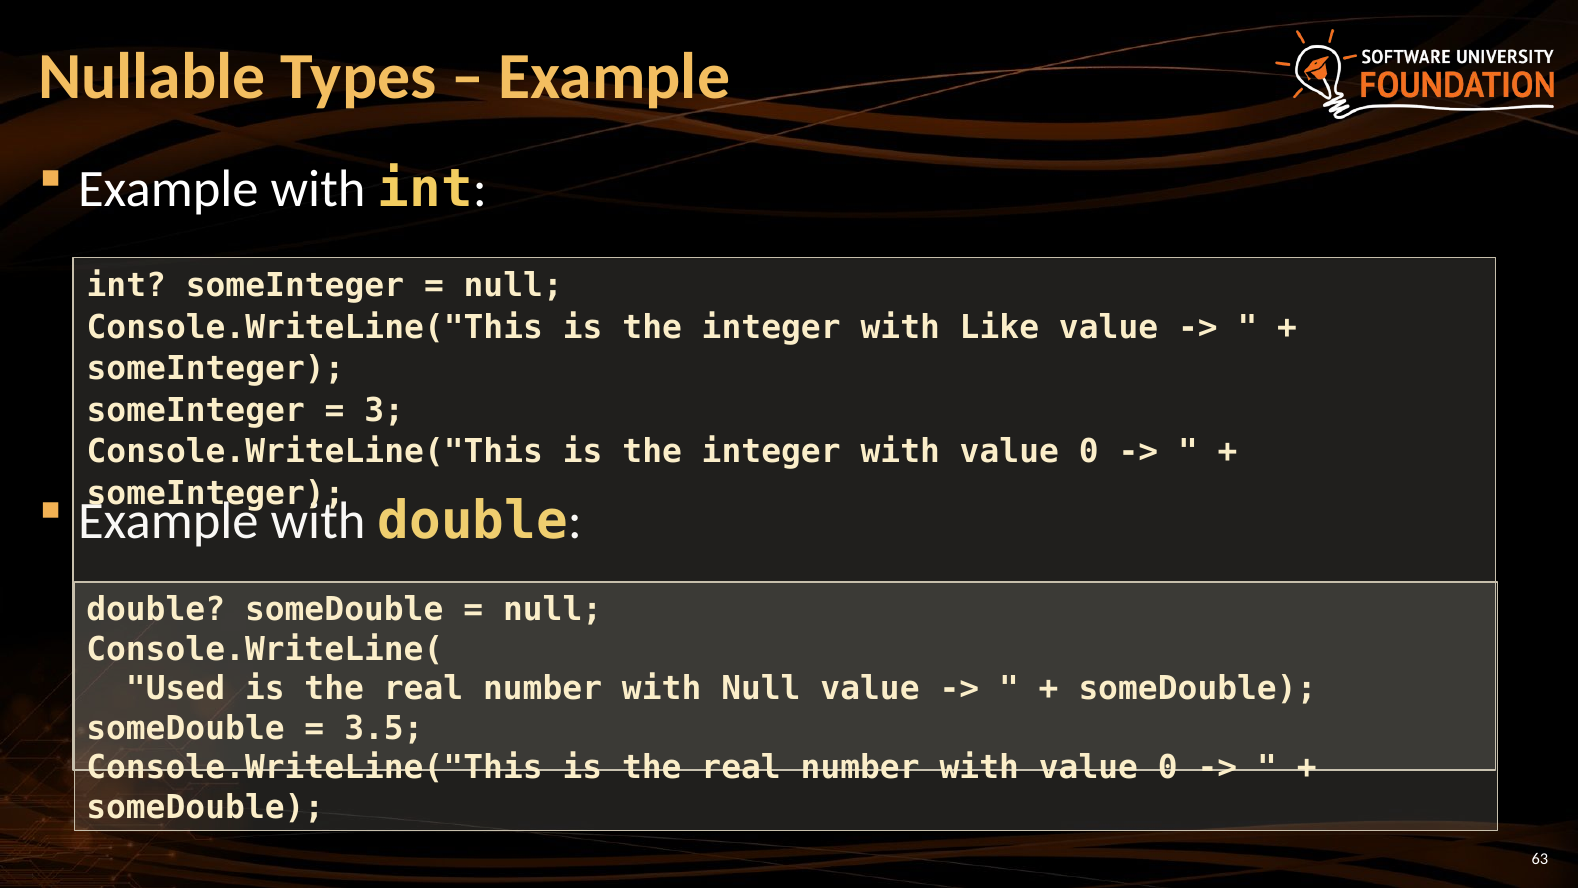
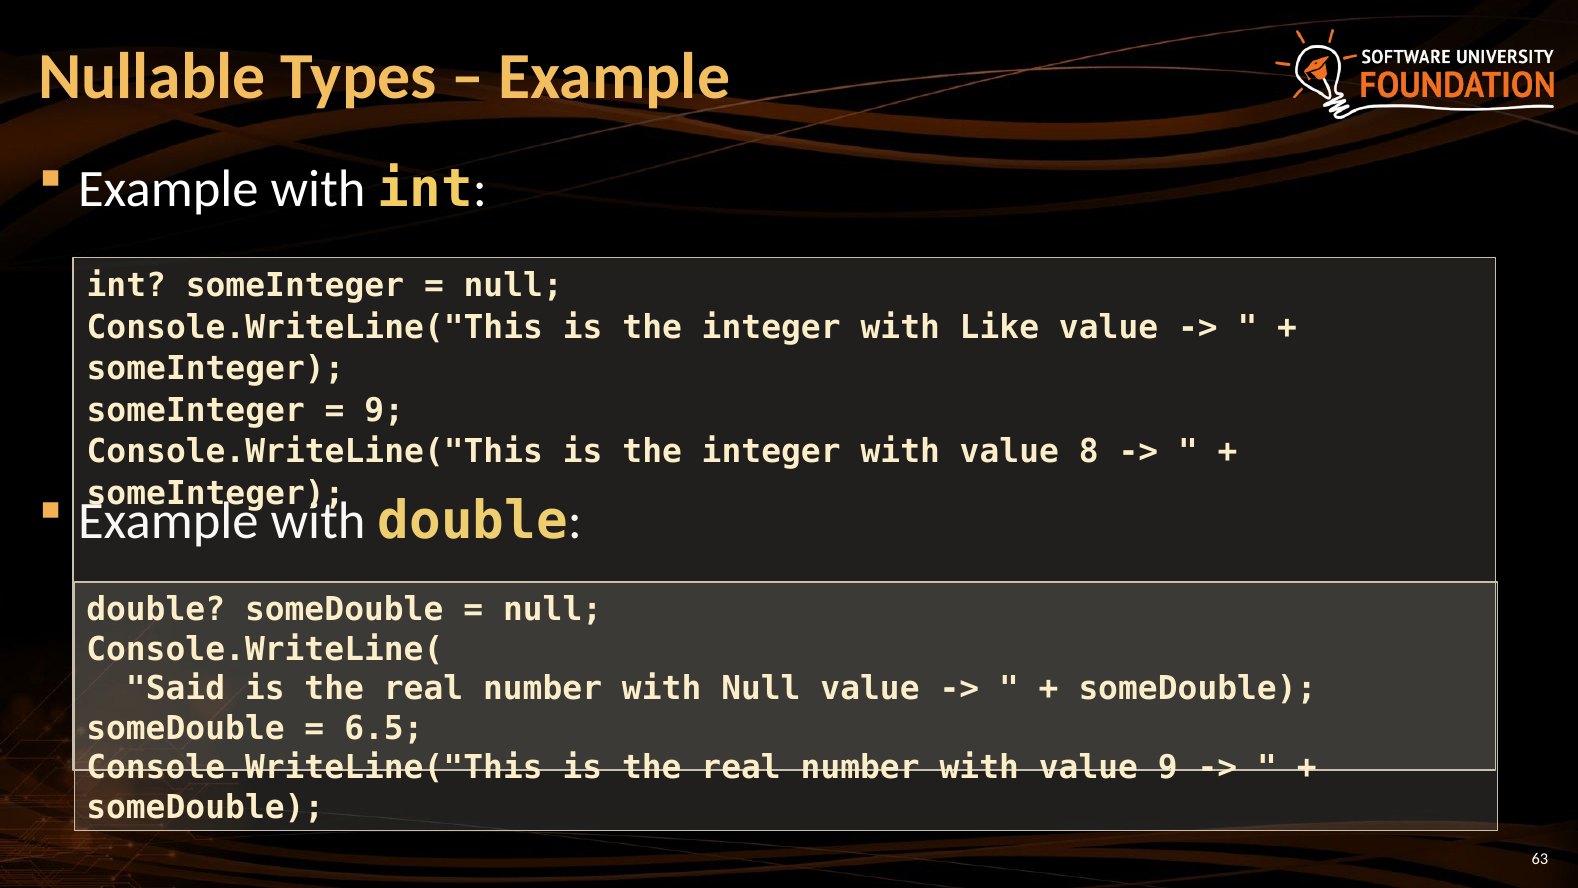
3 at (384, 410): 3 -> 9
integer with value 0: 0 -> 8
Used: Used -> Said
3.5: 3.5 -> 6.5
number with value 0: 0 -> 9
